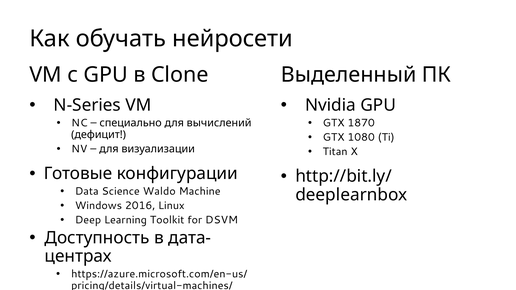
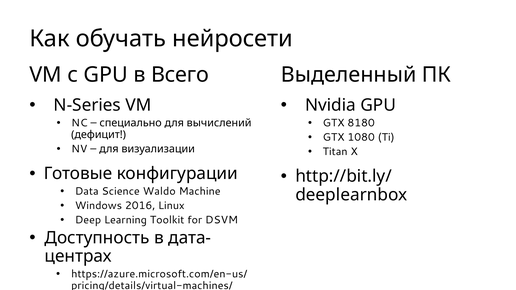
Clone: Clone -> Всего
1870: 1870 -> 8180
